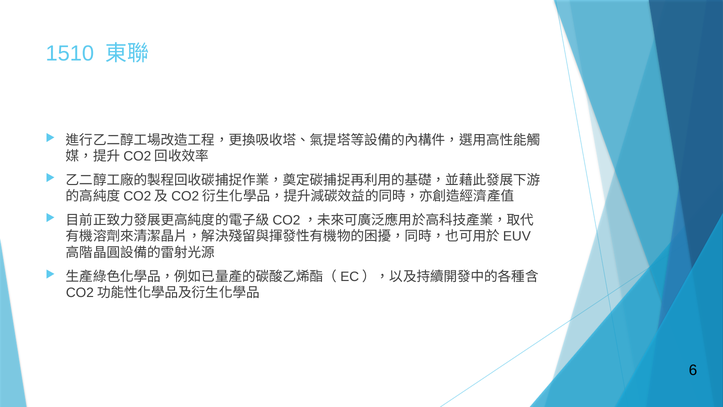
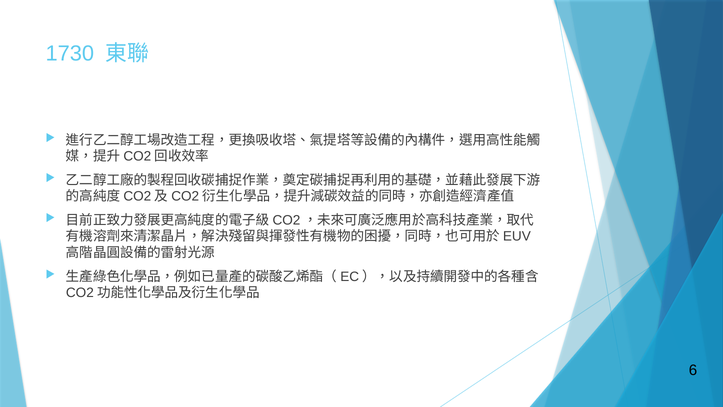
1510: 1510 -> 1730
